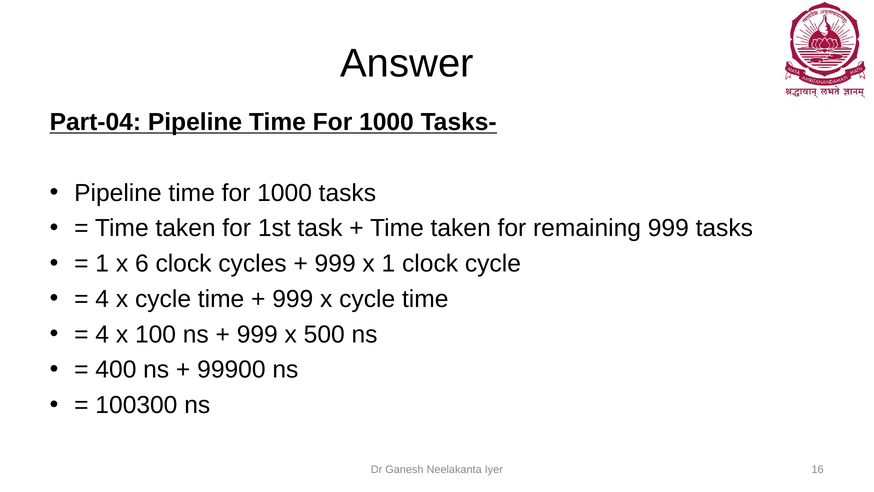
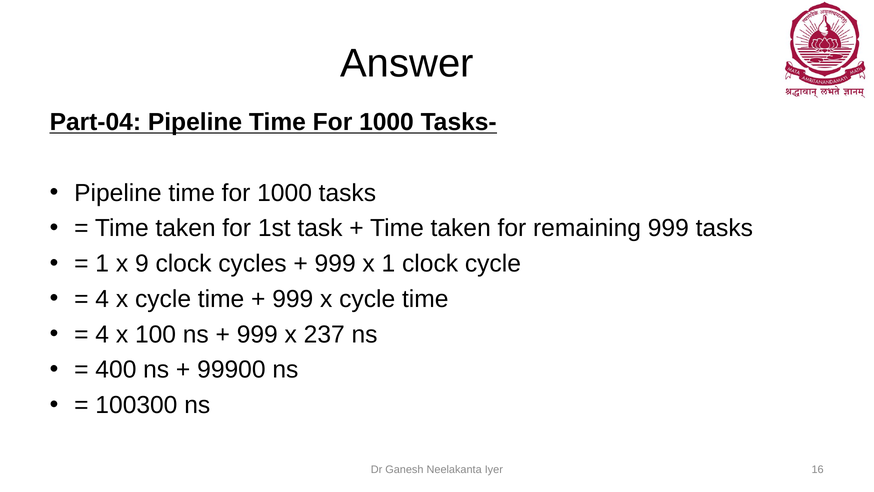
6: 6 -> 9
500: 500 -> 237
